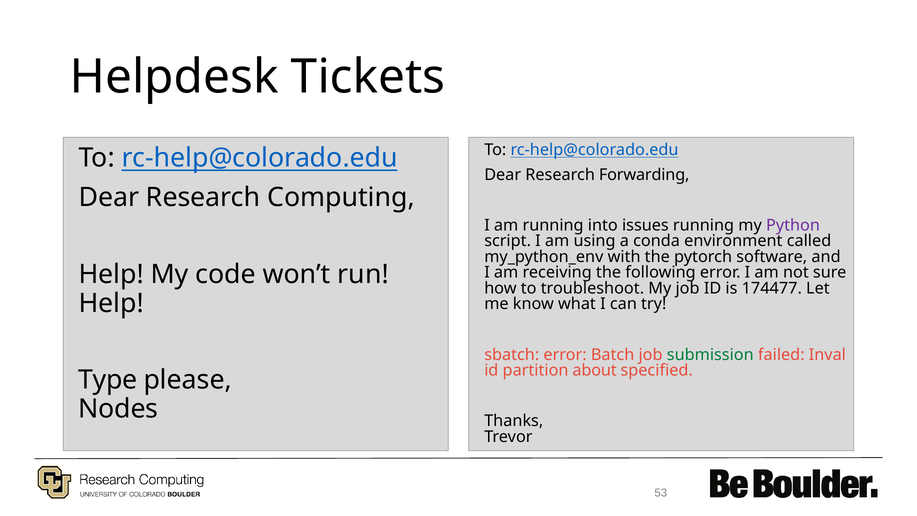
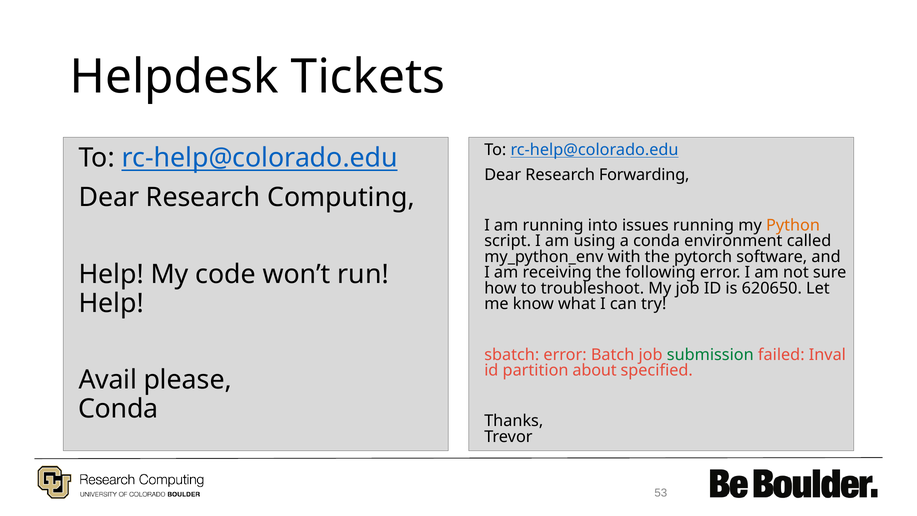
Python colour: purple -> orange
174477: 174477 -> 620650
Type: Type -> Avail
Nodes at (118, 409): Nodes -> Conda
